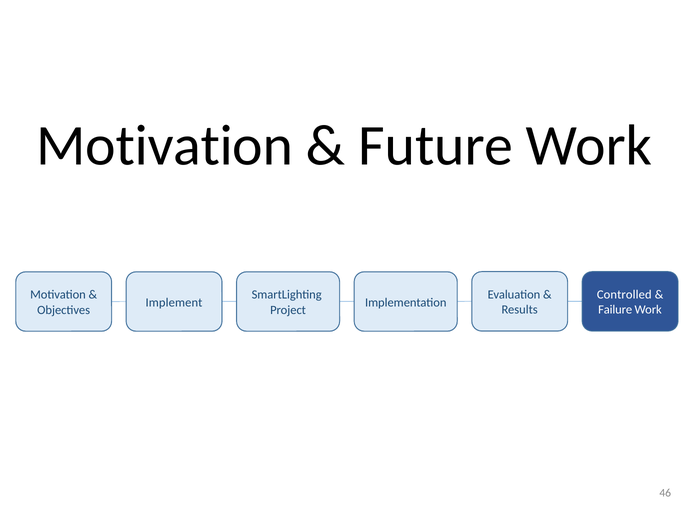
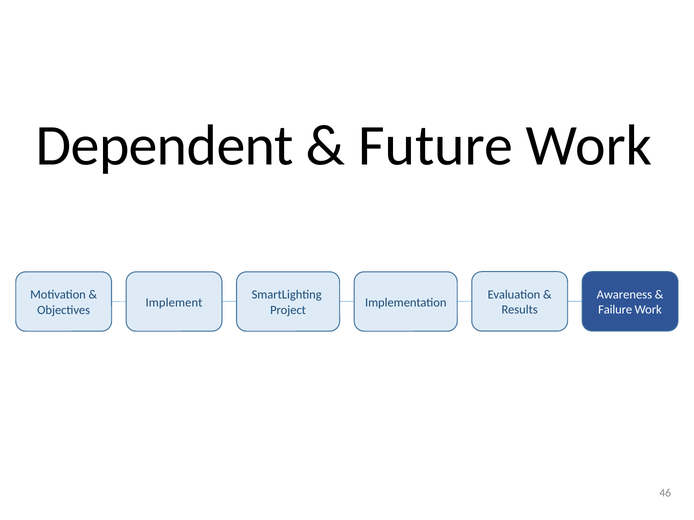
Motivation at (165, 146): Motivation -> Dependent
Controlled: Controlled -> Awareness
